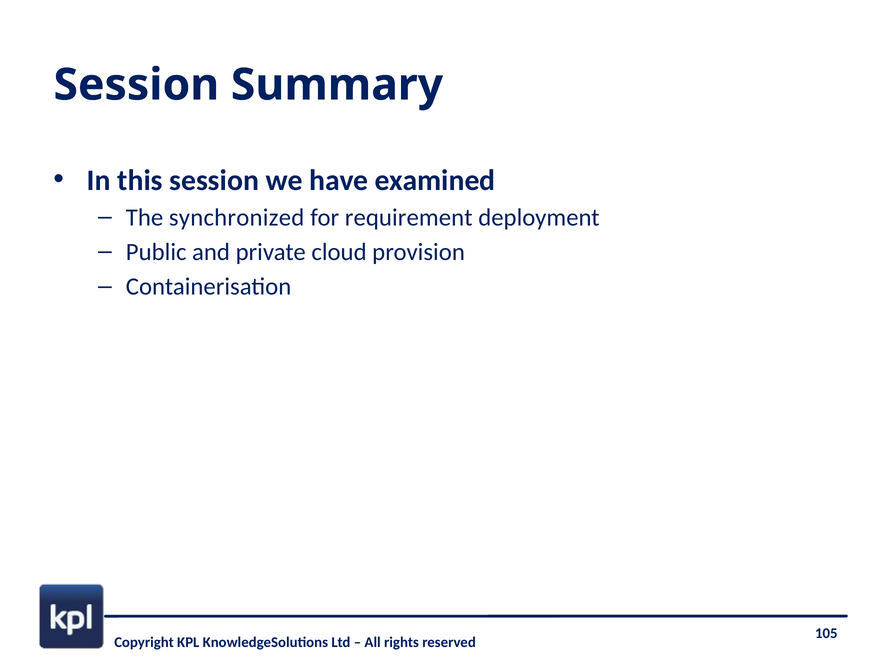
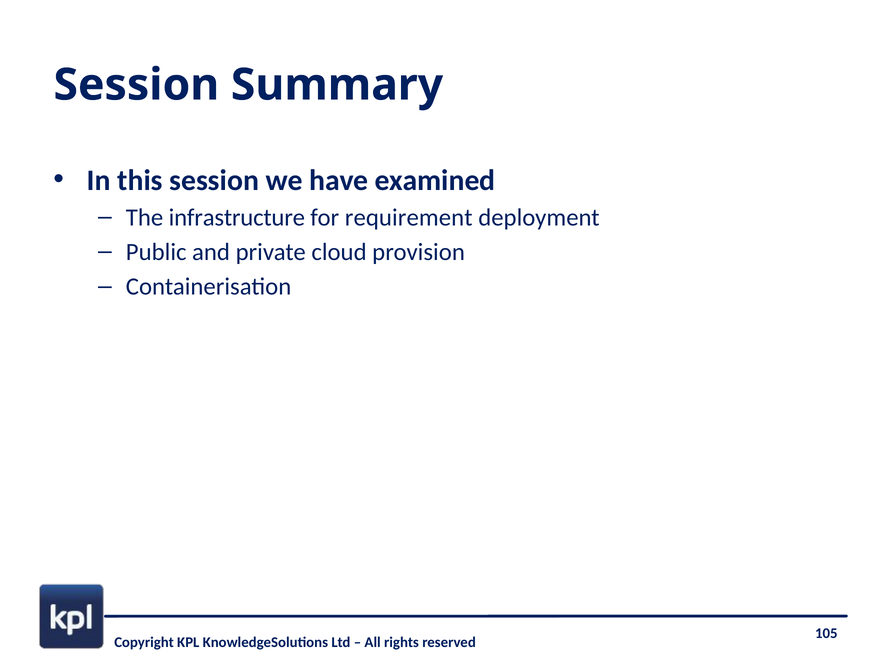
synchronized: synchronized -> infrastructure
